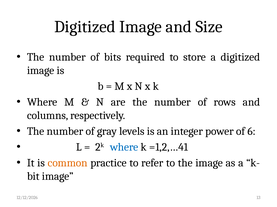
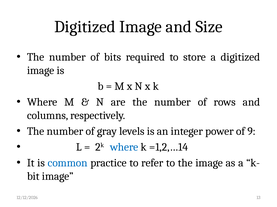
6: 6 -> 9
=1,2,…41: =1,2,…41 -> =1,2,…14
common colour: orange -> blue
